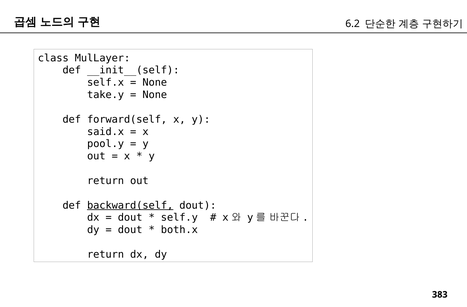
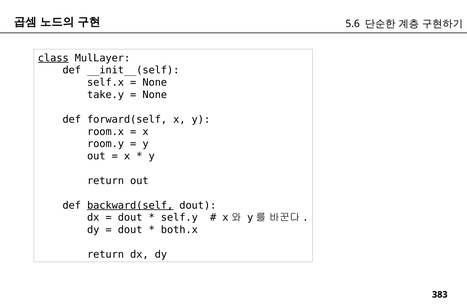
6.2: 6.2 -> 5.6
class underline: none -> present
said.x: said.x -> room.x
pool.y: pool.y -> room.y
